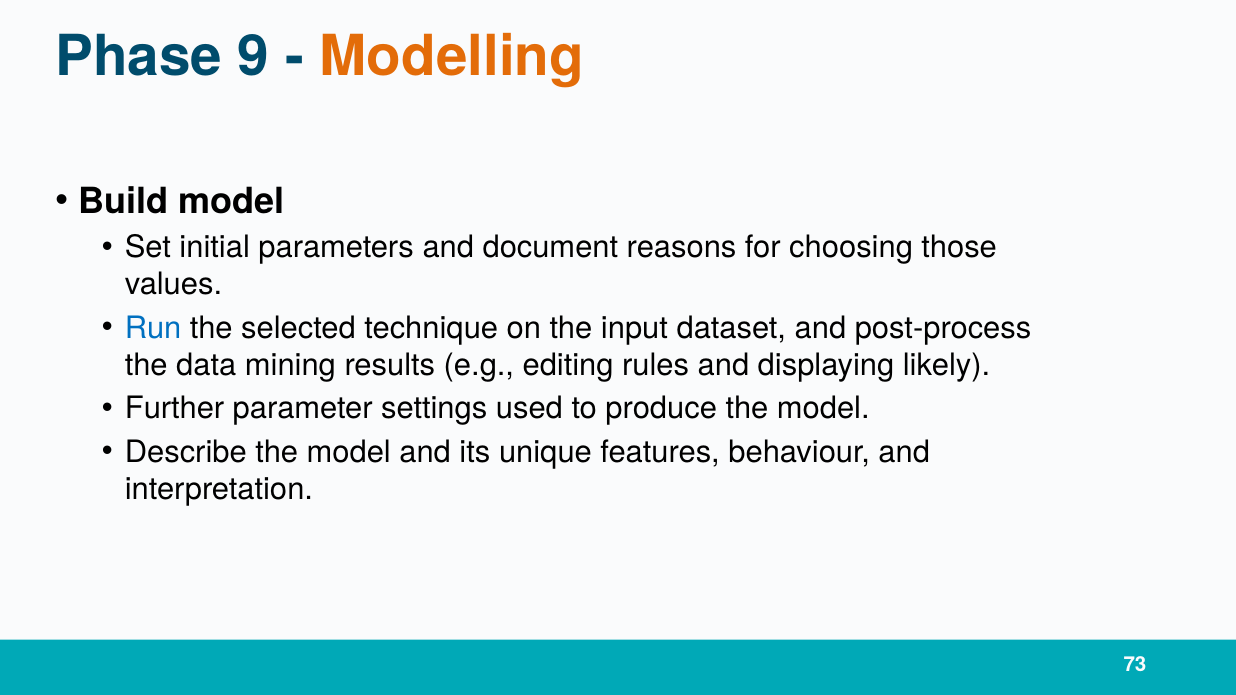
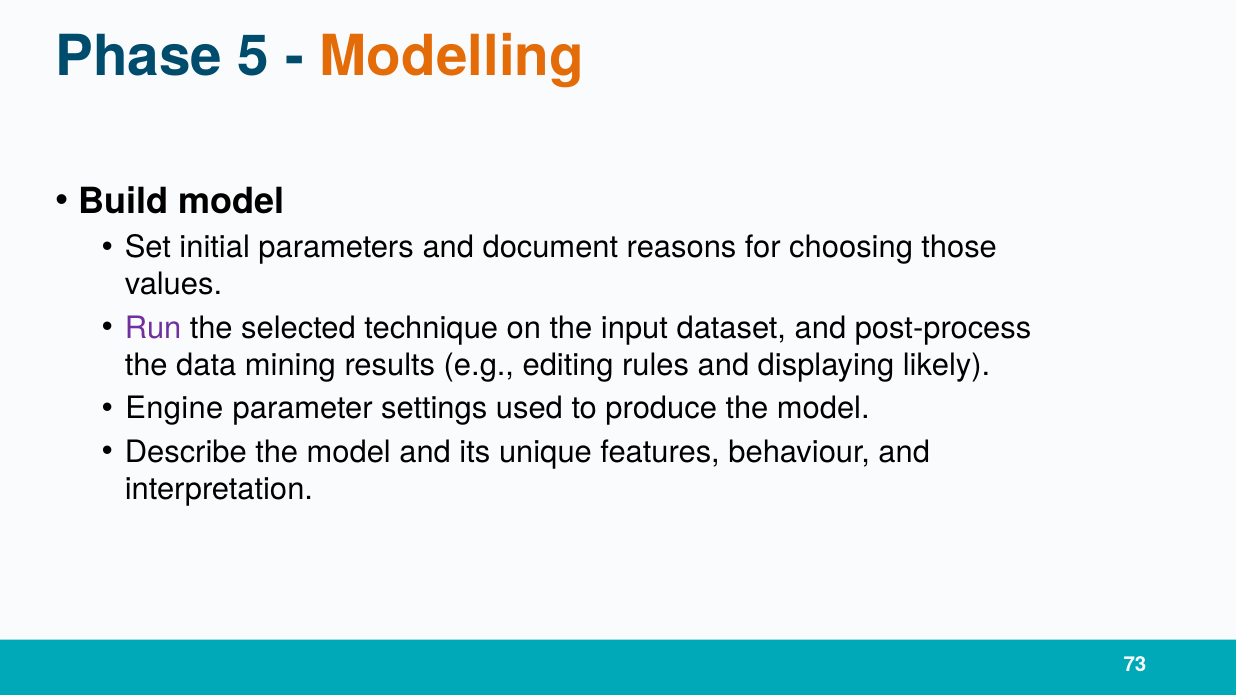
9: 9 -> 5
Run colour: blue -> purple
Further: Further -> Engine
